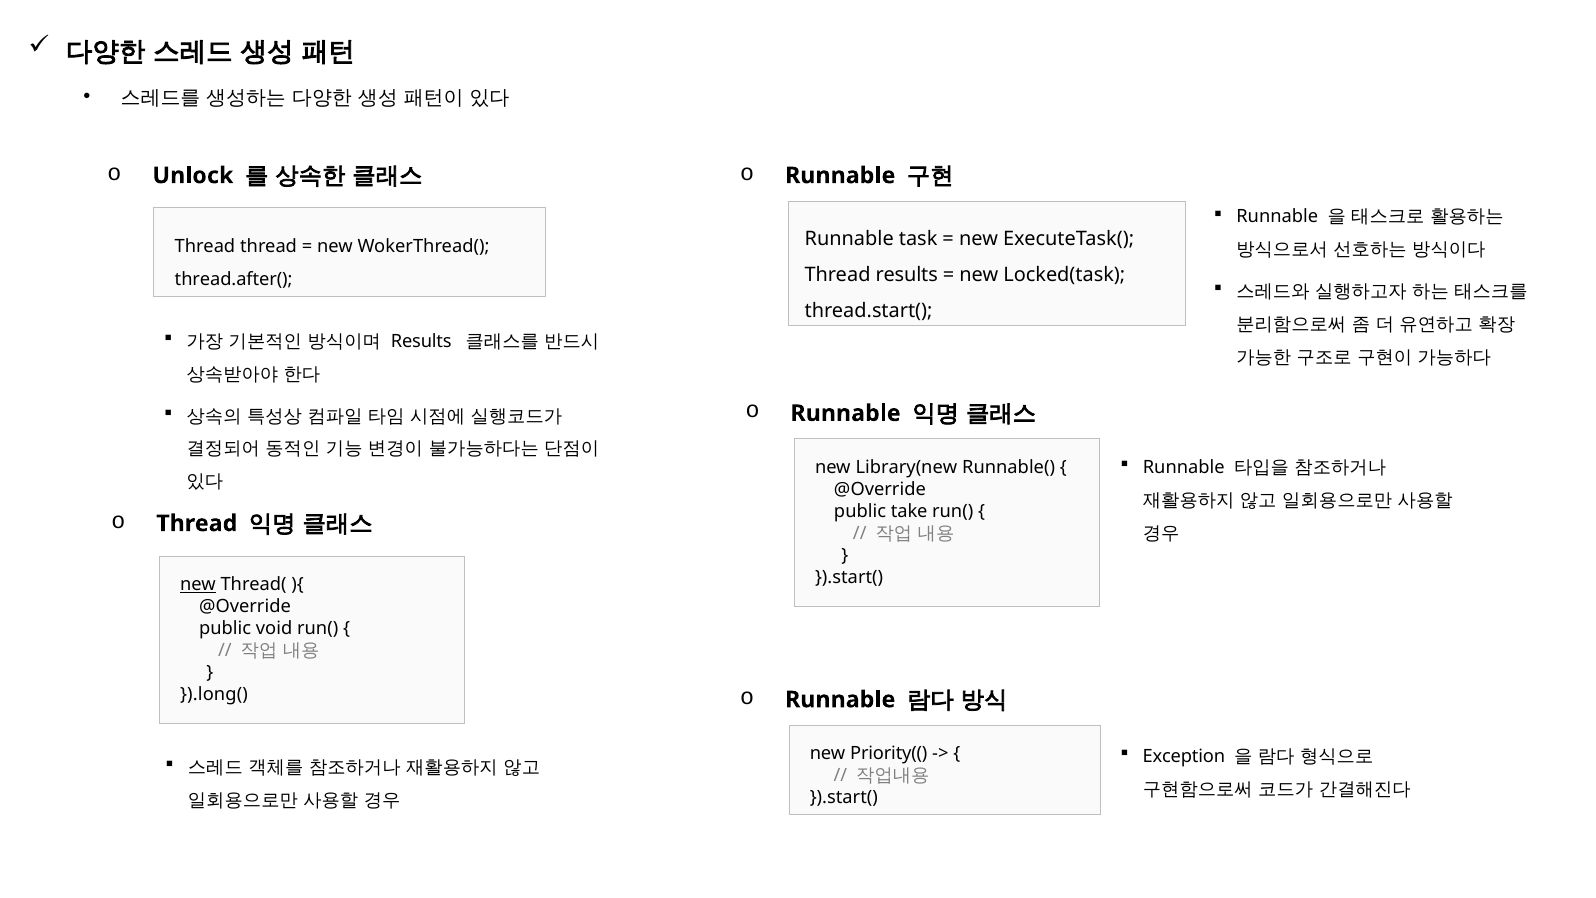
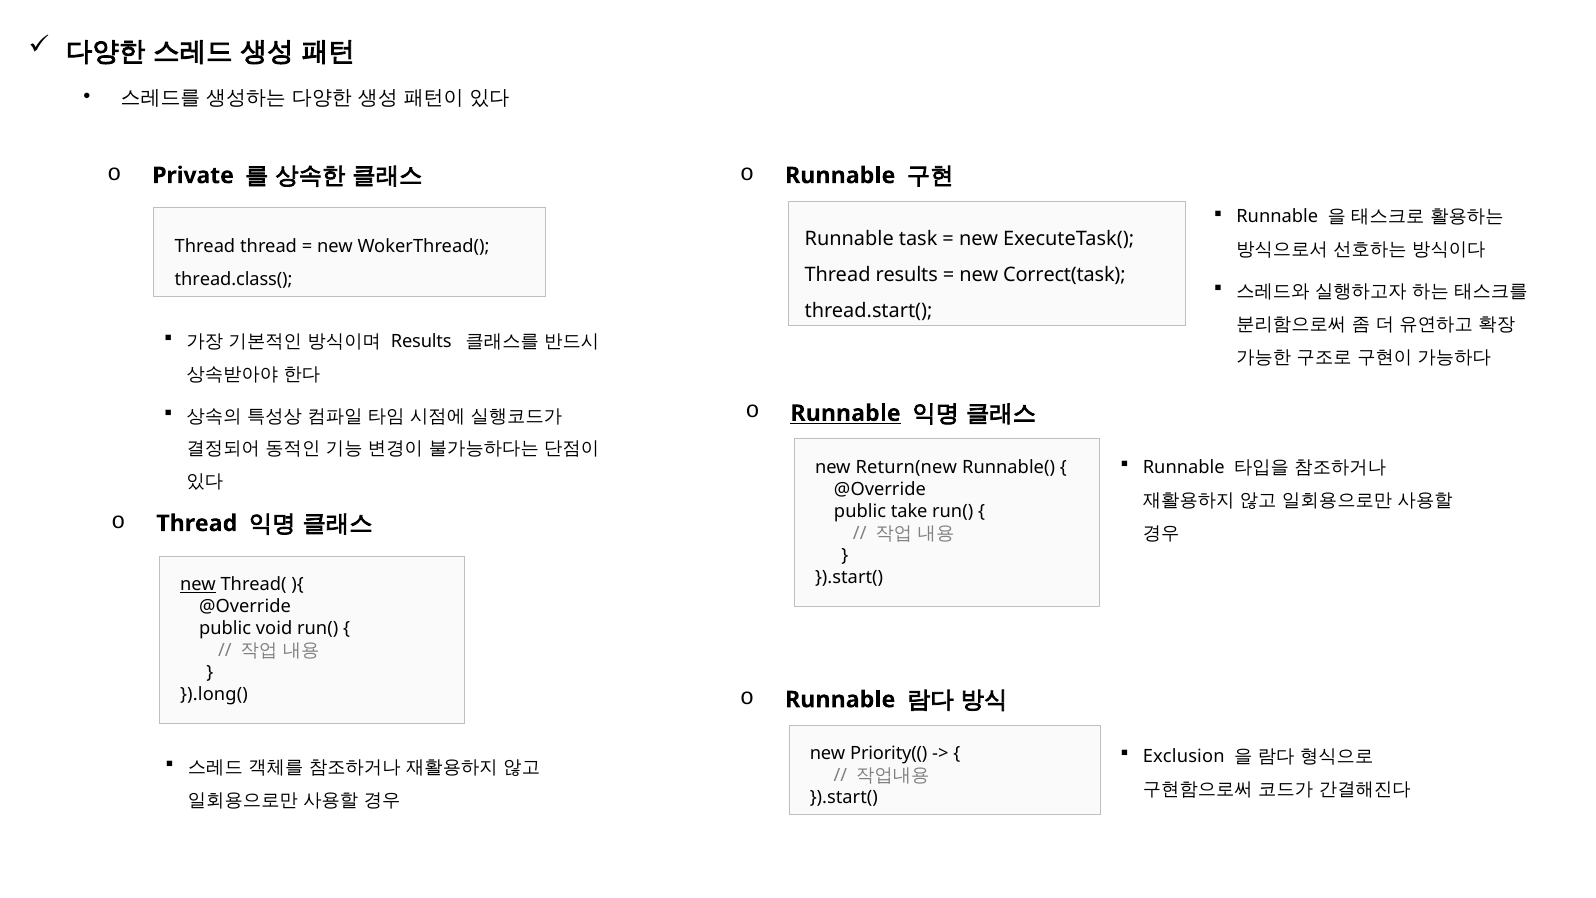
Unlock: Unlock -> Private
Locked(task: Locked(task -> Correct(task
thread.after(: thread.after( -> thread.class(
Runnable at (846, 413) underline: none -> present
Library(new: Library(new -> Return(new
Exception: Exception -> Exclusion
